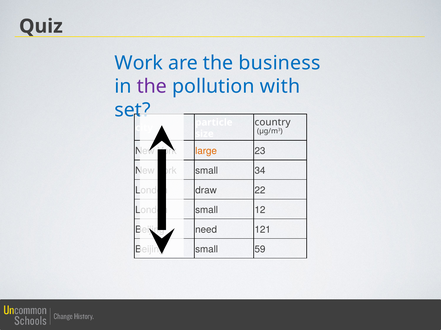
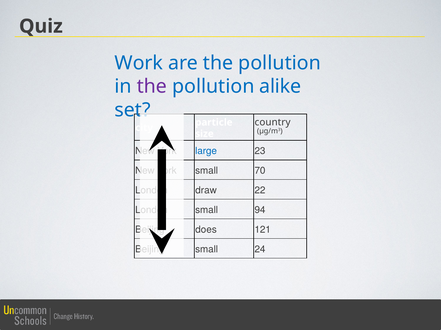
are the business: business -> pollution
with: with -> alike
large colour: orange -> blue
34: 34 -> 70
12: 12 -> 94
need: need -> does
59: 59 -> 24
